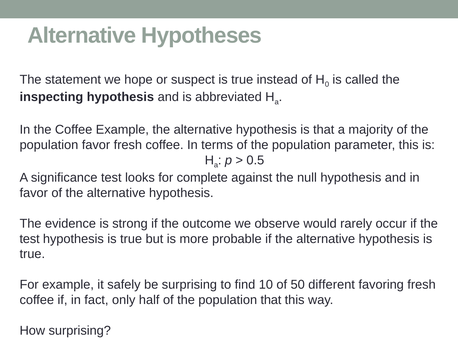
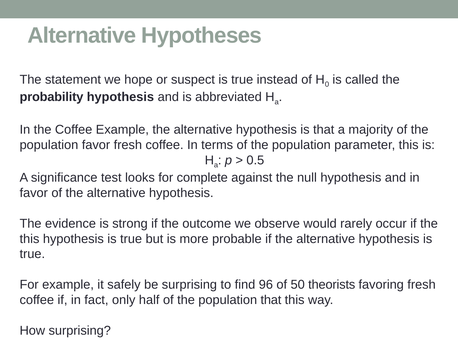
inspecting: inspecting -> probability
test at (30, 238): test -> this
10: 10 -> 96
different: different -> theorists
